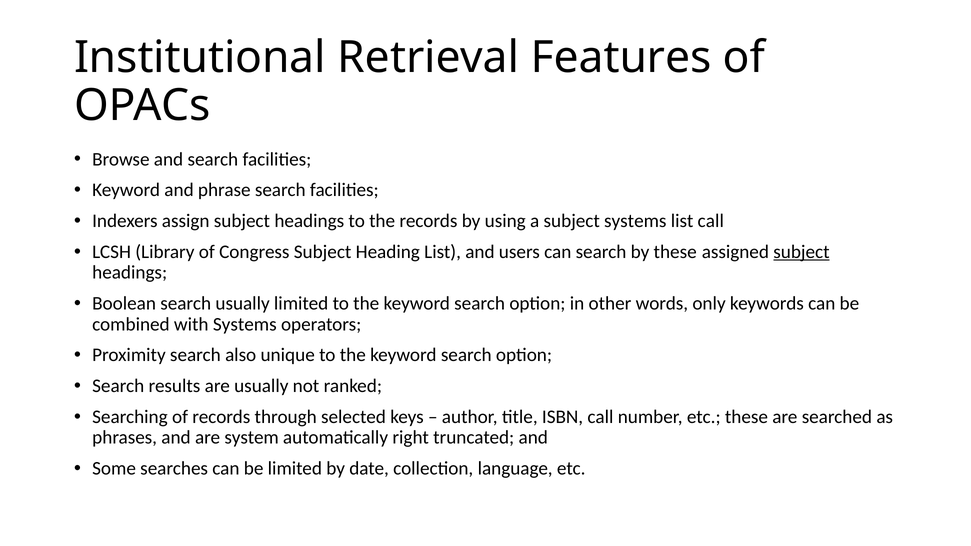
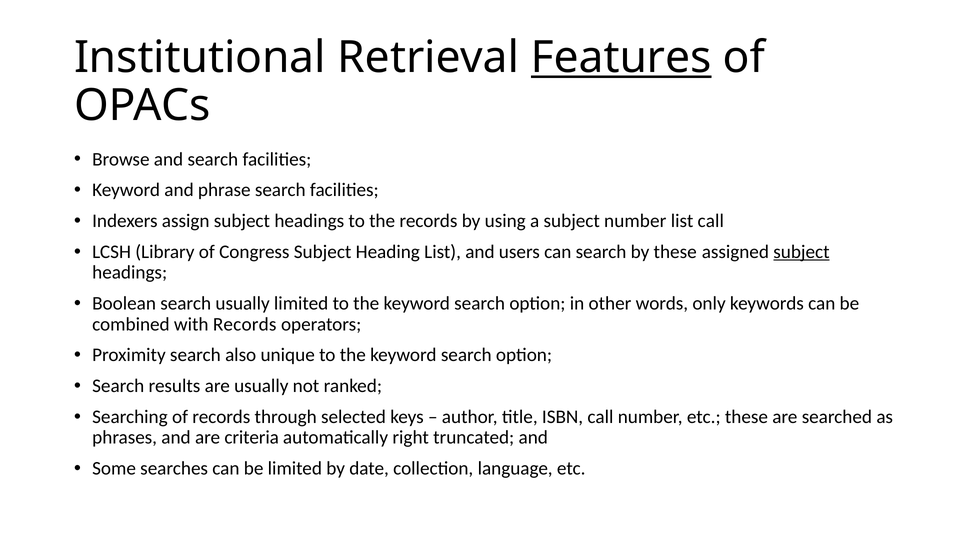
Features underline: none -> present
subject systems: systems -> number
with Systems: Systems -> Records
system: system -> criteria
